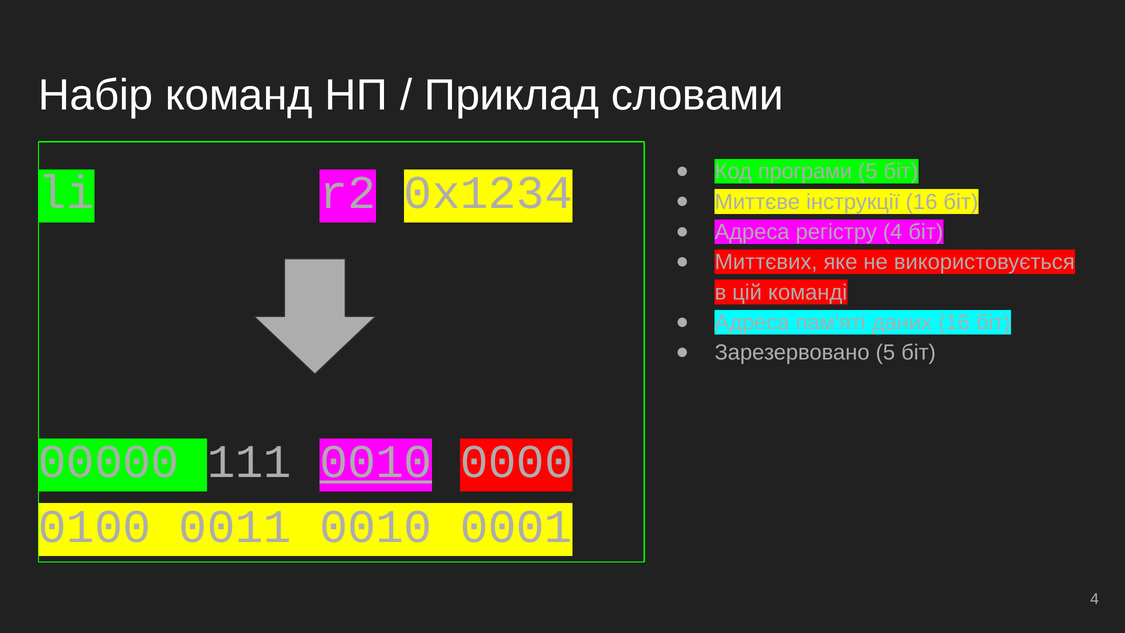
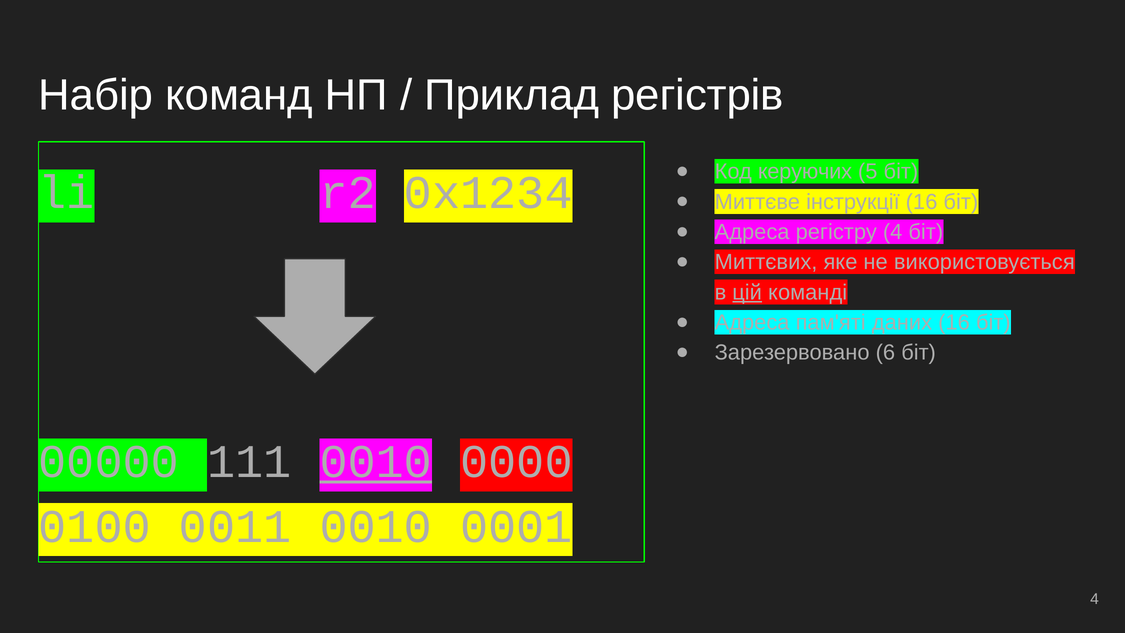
словами: словами -> регістрів
програми: програми -> керуючих
цій underline: none -> present
Зарезервовано 5: 5 -> 6
